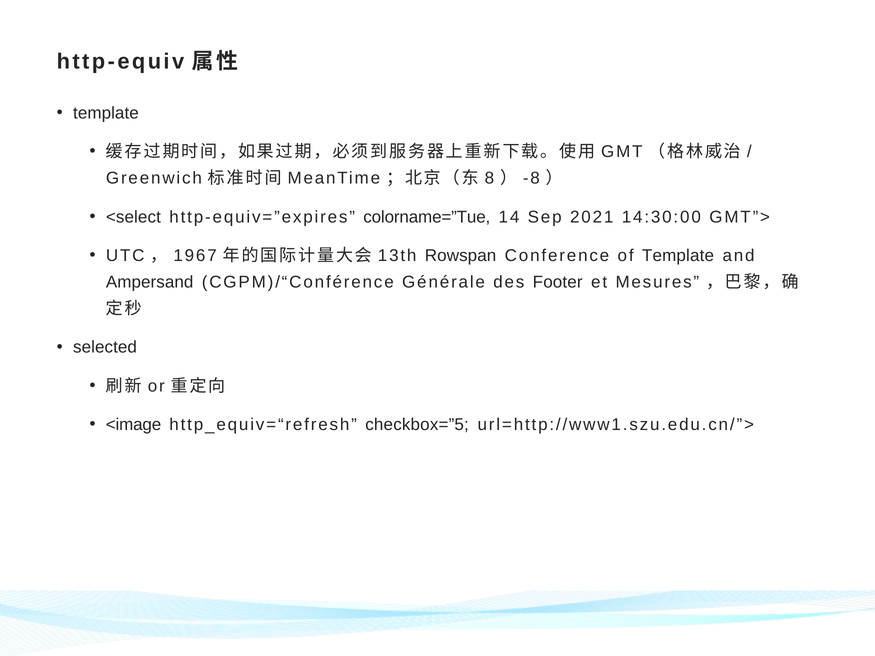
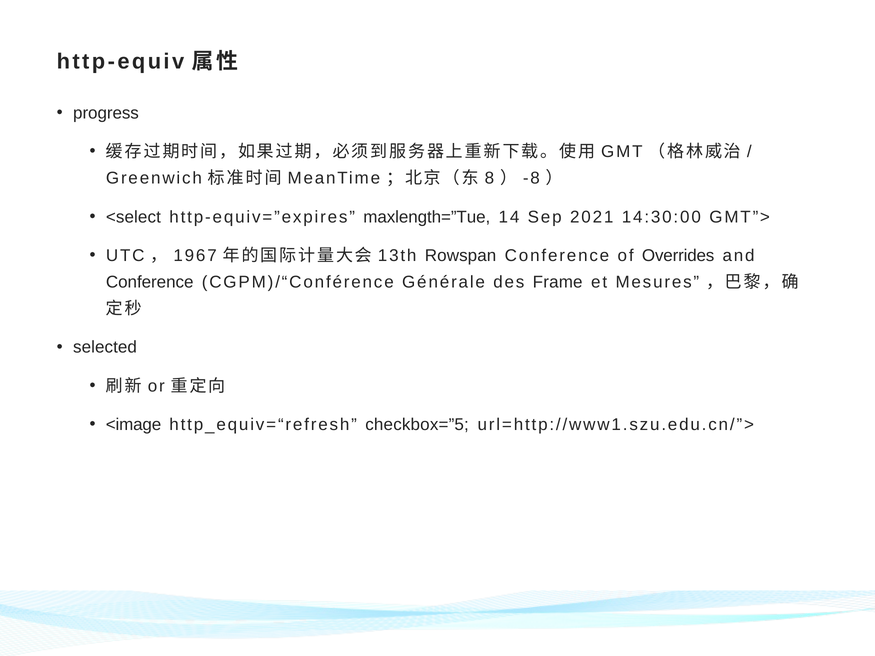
template at (106, 113): template -> progress
colorname=”Tue: colorname=”Tue -> maxlength=”Tue
of Template: Template -> Overrides
Ampersand at (150, 282): Ampersand -> Conference
Footer: Footer -> Frame
